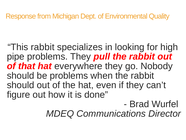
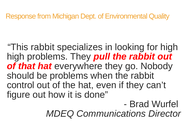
pipe at (16, 56): pipe -> high
should at (21, 85): should -> control
